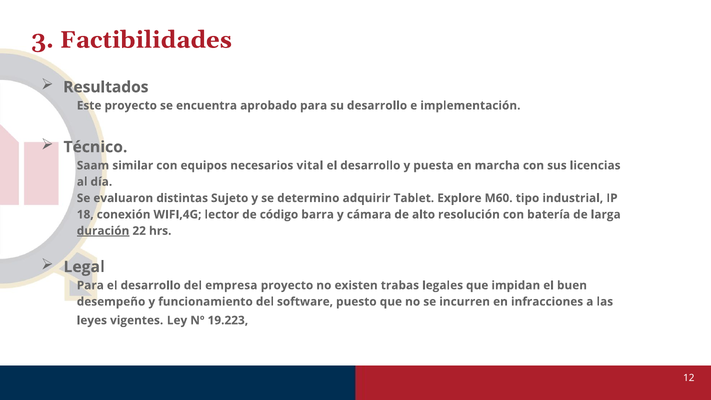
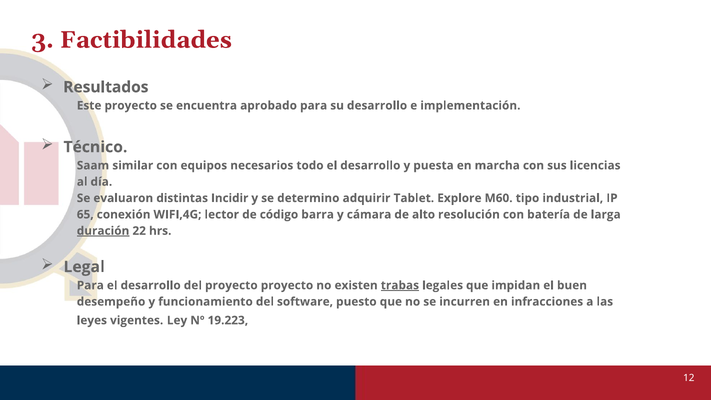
vital: vital -> todo
Sujeto: Sujeto -> Incidir
18: 18 -> 65
del empresa: empresa -> proyecto
trabas underline: none -> present
